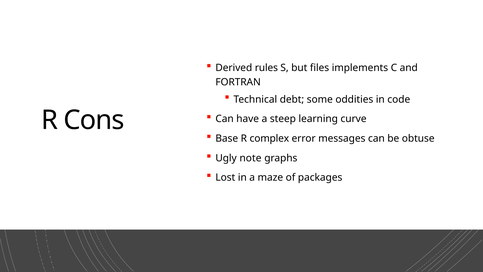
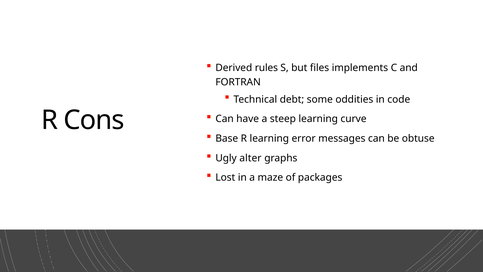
R complex: complex -> learning
note: note -> alter
